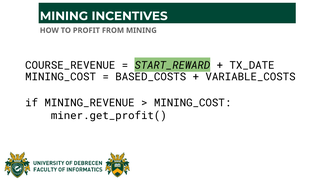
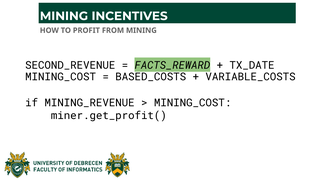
COURSE_REVENUE: COURSE_REVENUE -> SECOND_REVENUE
START_REWARD: START_REWARD -> FACTS_REWARD
